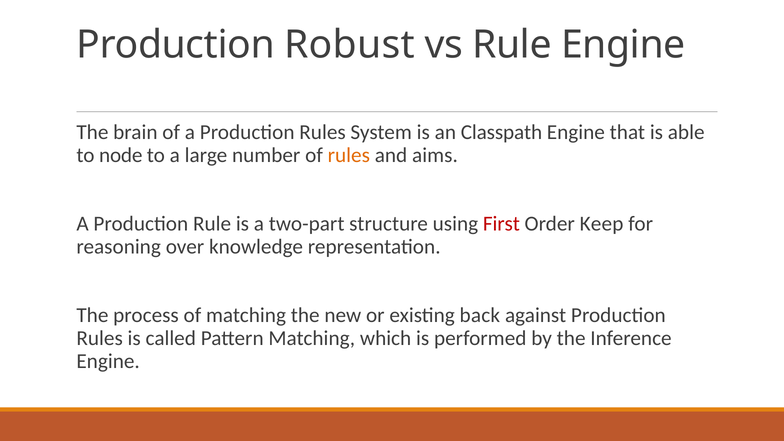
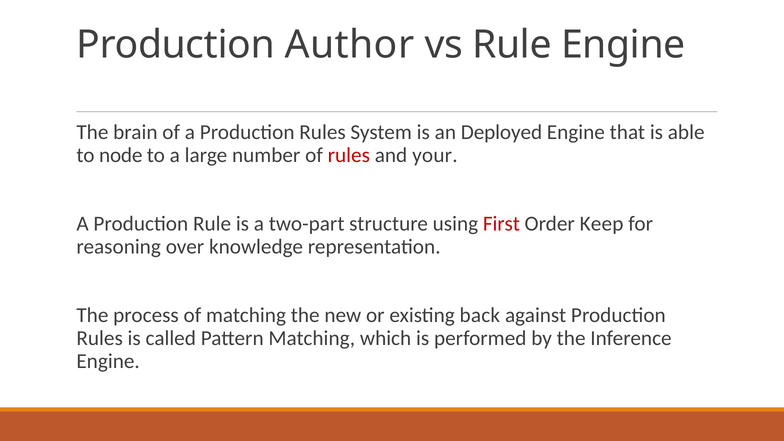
Robust: Robust -> Author
Classpath: Classpath -> Deployed
rules at (349, 155) colour: orange -> red
aims: aims -> your
